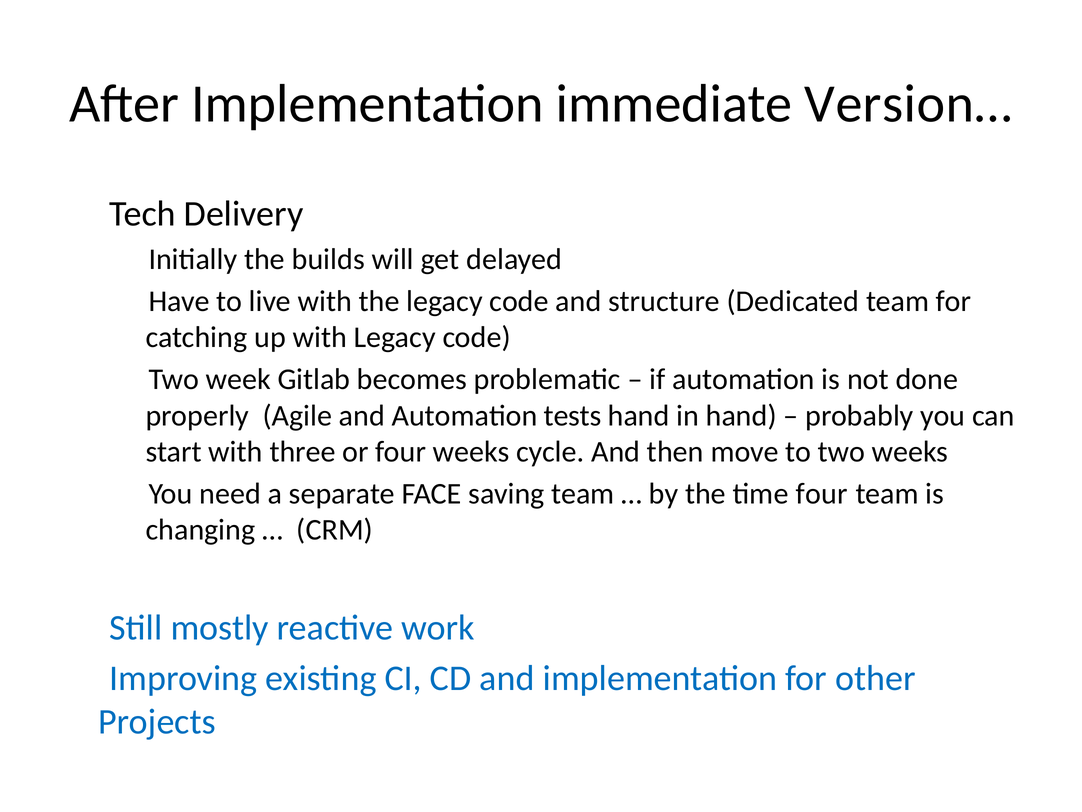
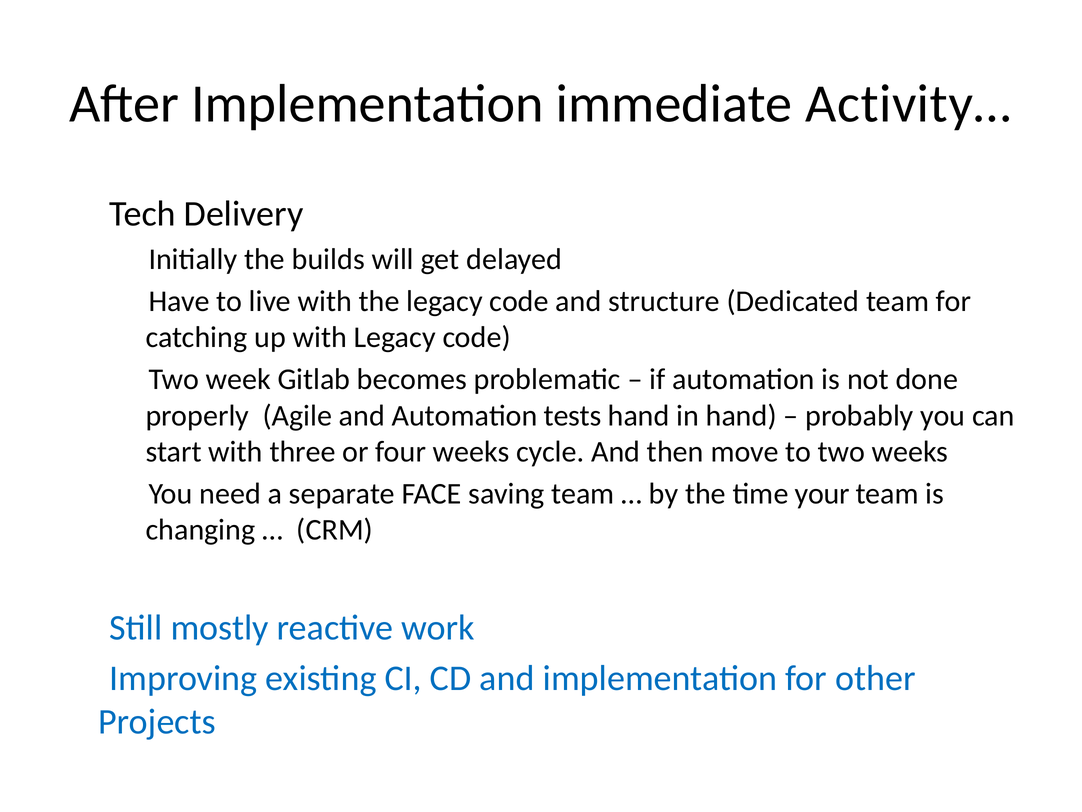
Version…: Version… -> Activity…
time four: four -> your
